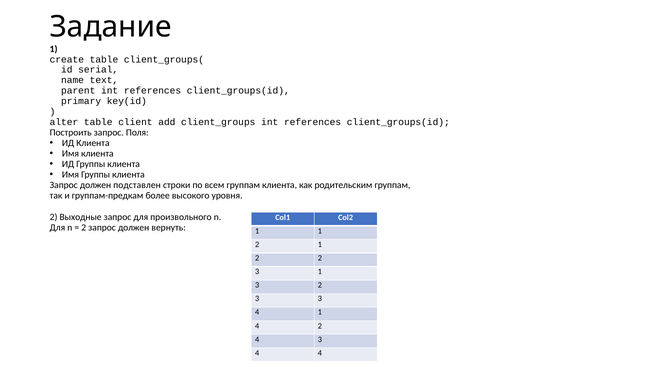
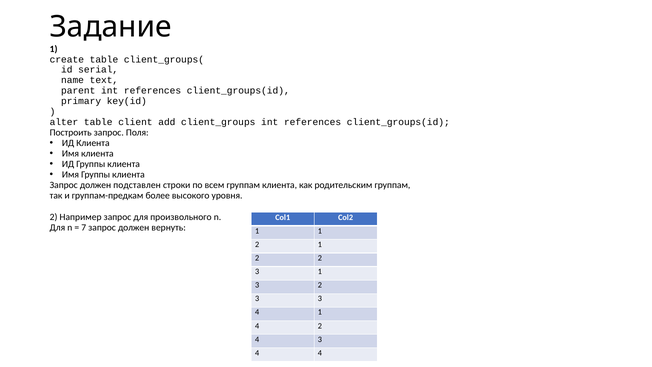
Выходные: Выходные -> Например
2 at (84, 228): 2 -> 7
